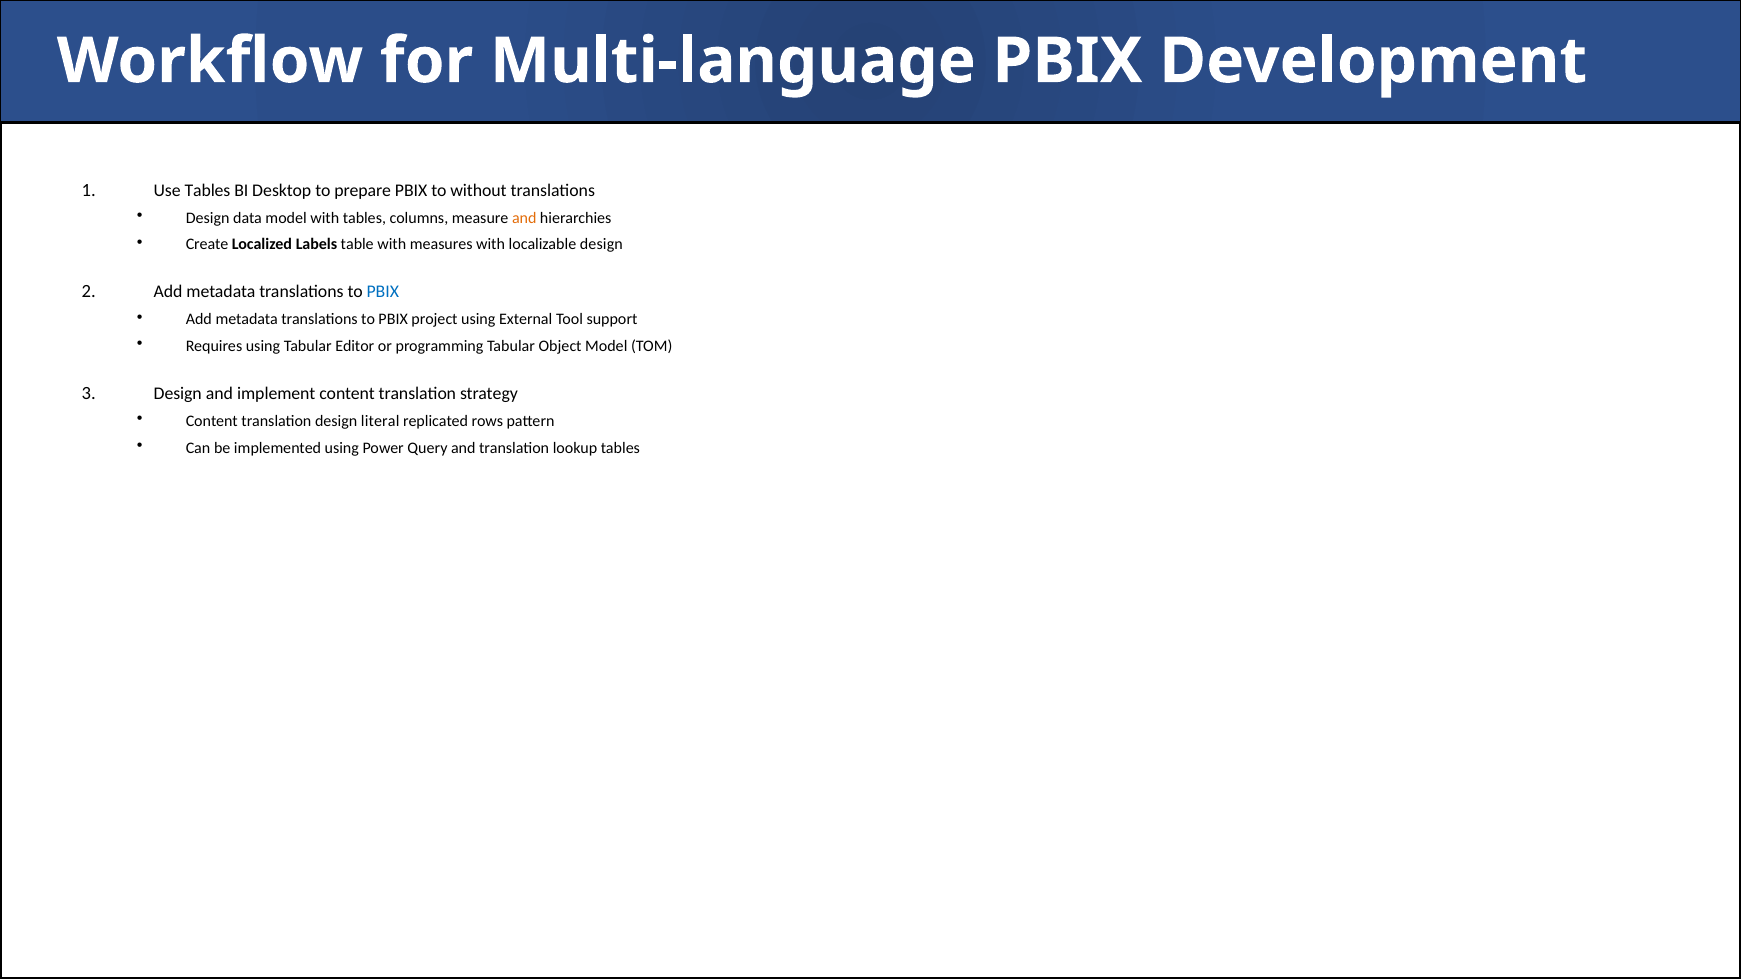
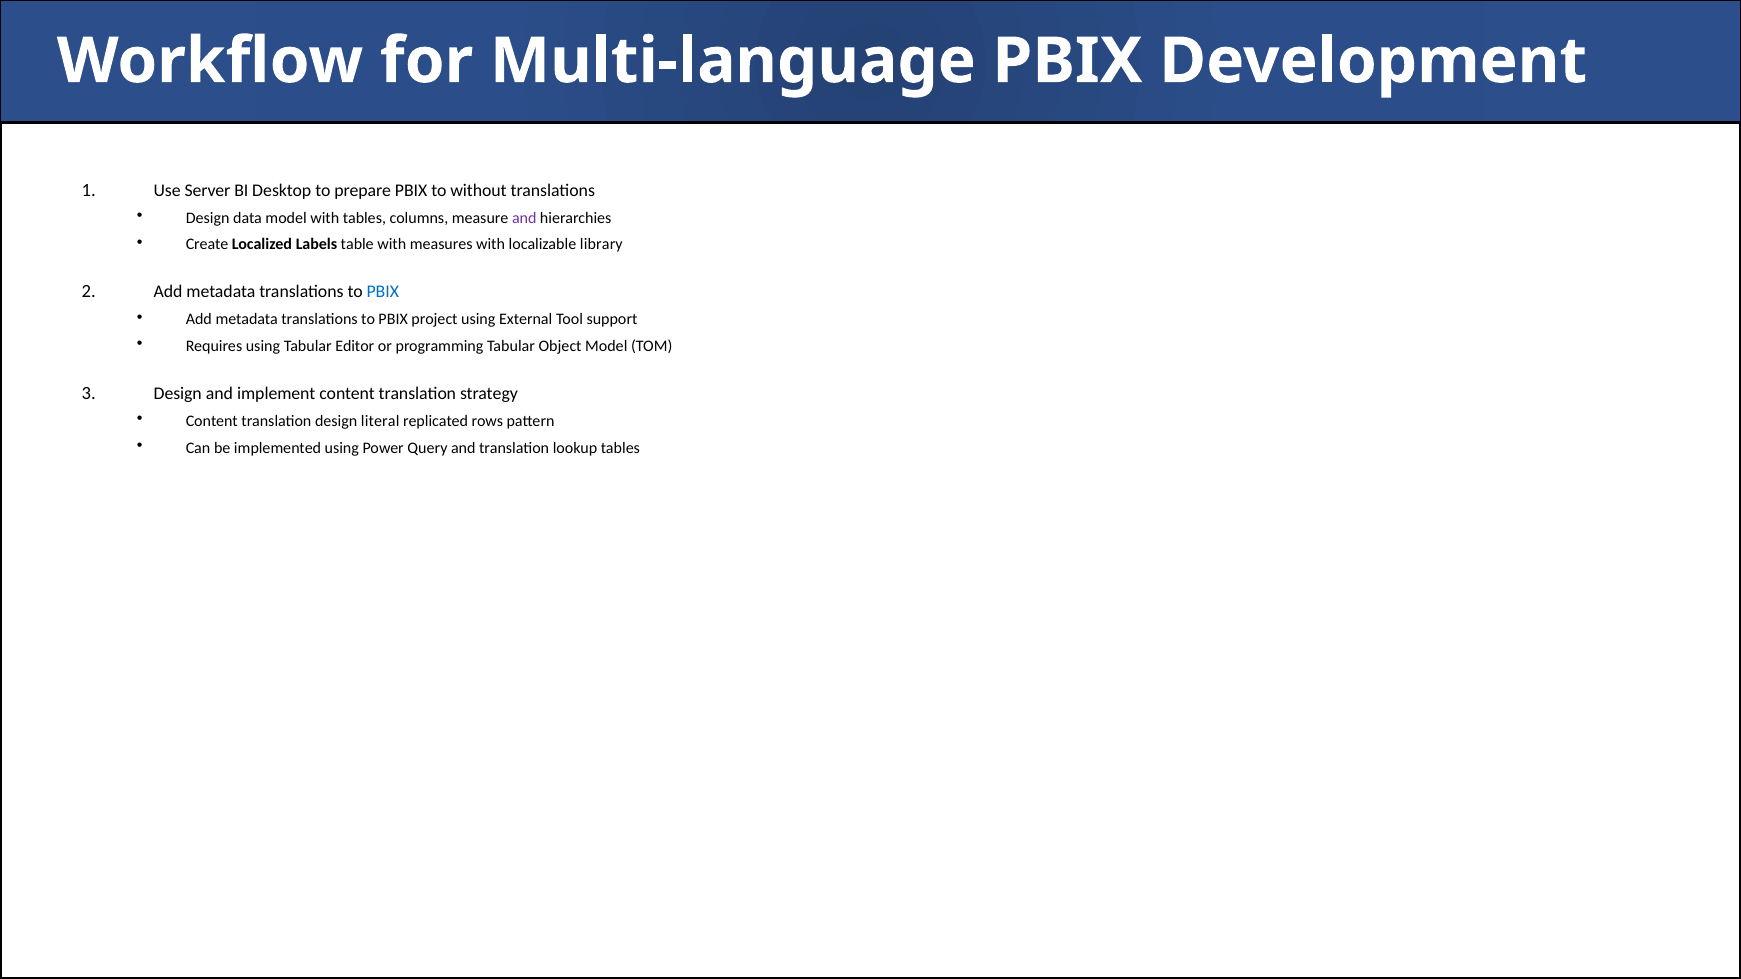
Use Tables: Tables -> Server
and at (524, 218) colour: orange -> purple
localizable design: design -> library
